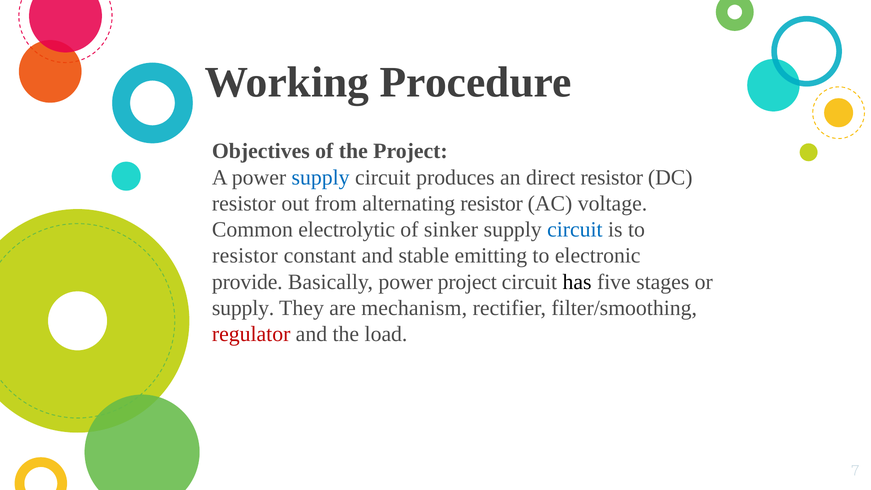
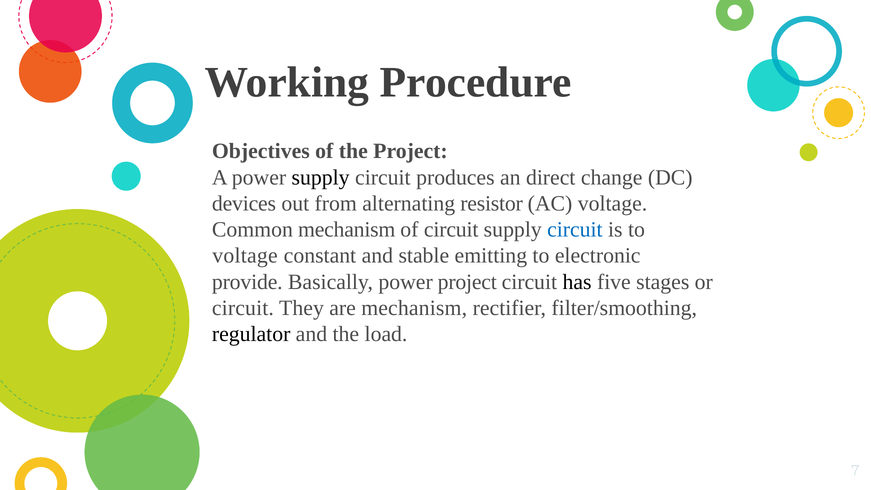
supply at (321, 177) colour: blue -> black
direct resistor: resistor -> change
resistor at (244, 203): resistor -> devices
Common electrolytic: electrolytic -> mechanism
of sinker: sinker -> circuit
resistor at (245, 256): resistor -> voltage
supply at (243, 308): supply -> circuit
regulator colour: red -> black
